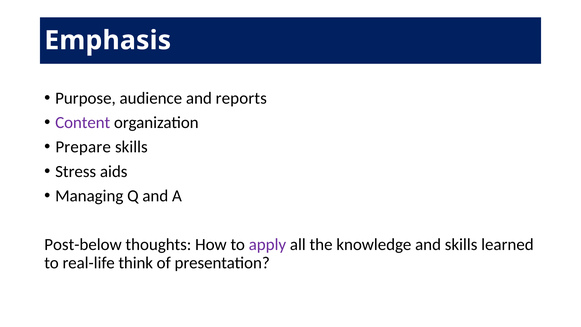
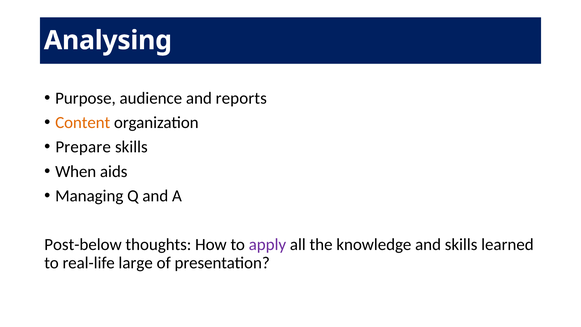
Emphasis: Emphasis -> Analysing
Content colour: purple -> orange
Stress: Stress -> When
think: think -> large
